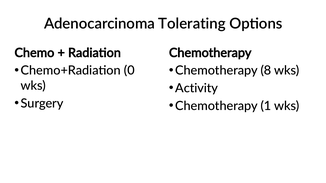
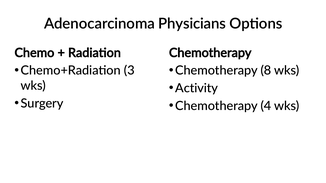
Tolerating: Tolerating -> Physicians
0: 0 -> 3
1: 1 -> 4
